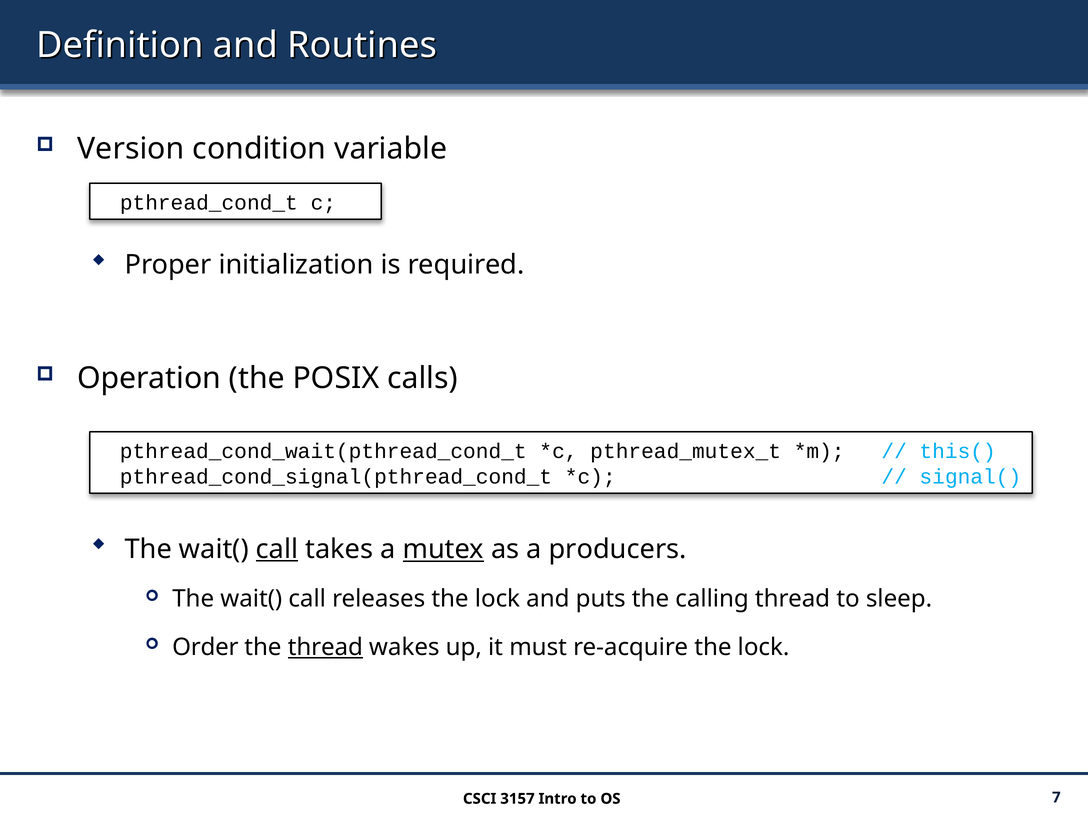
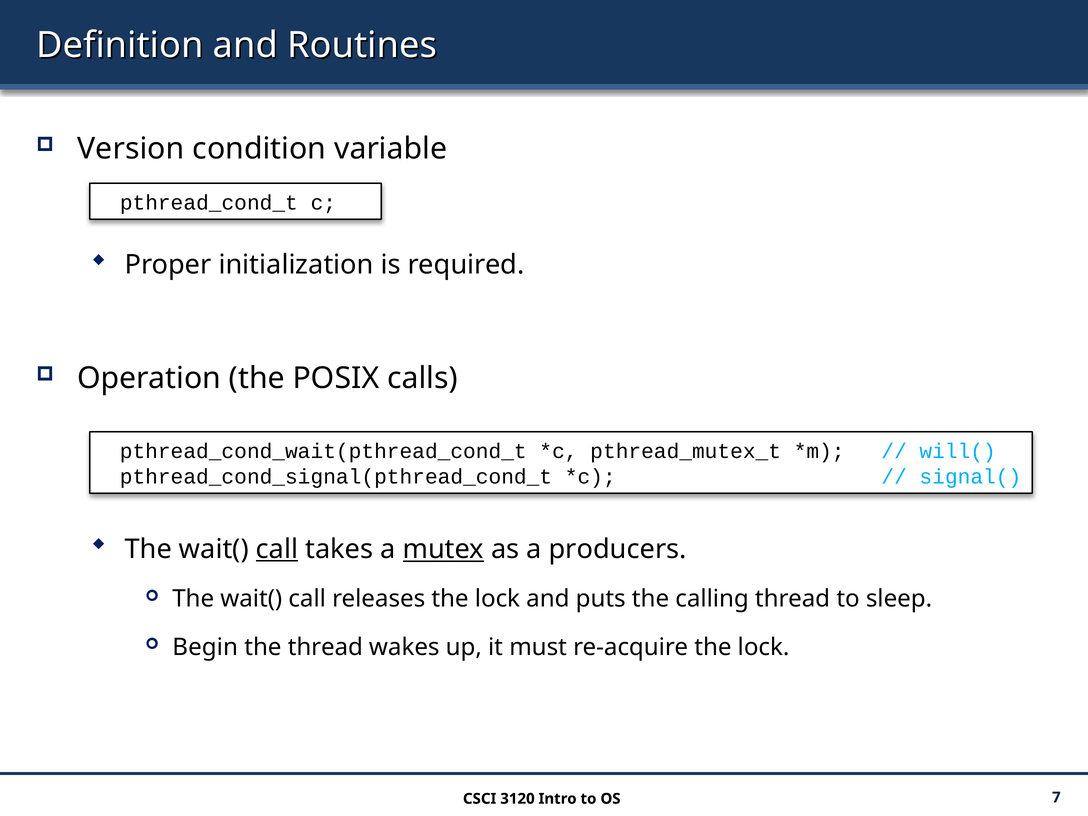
this(: this( -> will(
Order: Order -> Begin
thread at (325, 647) underline: present -> none
3157: 3157 -> 3120
